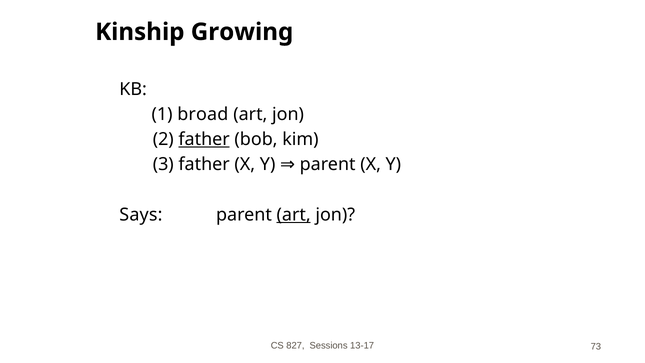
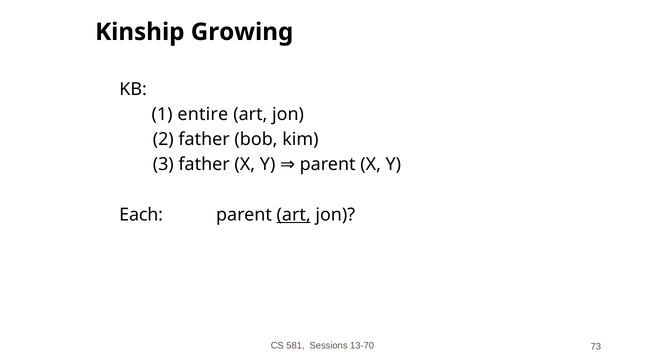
broad: broad -> entire
father at (204, 139) underline: present -> none
Says: Says -> Each
827: 827 -> 581
13-17: 13-17 -> 13-70
